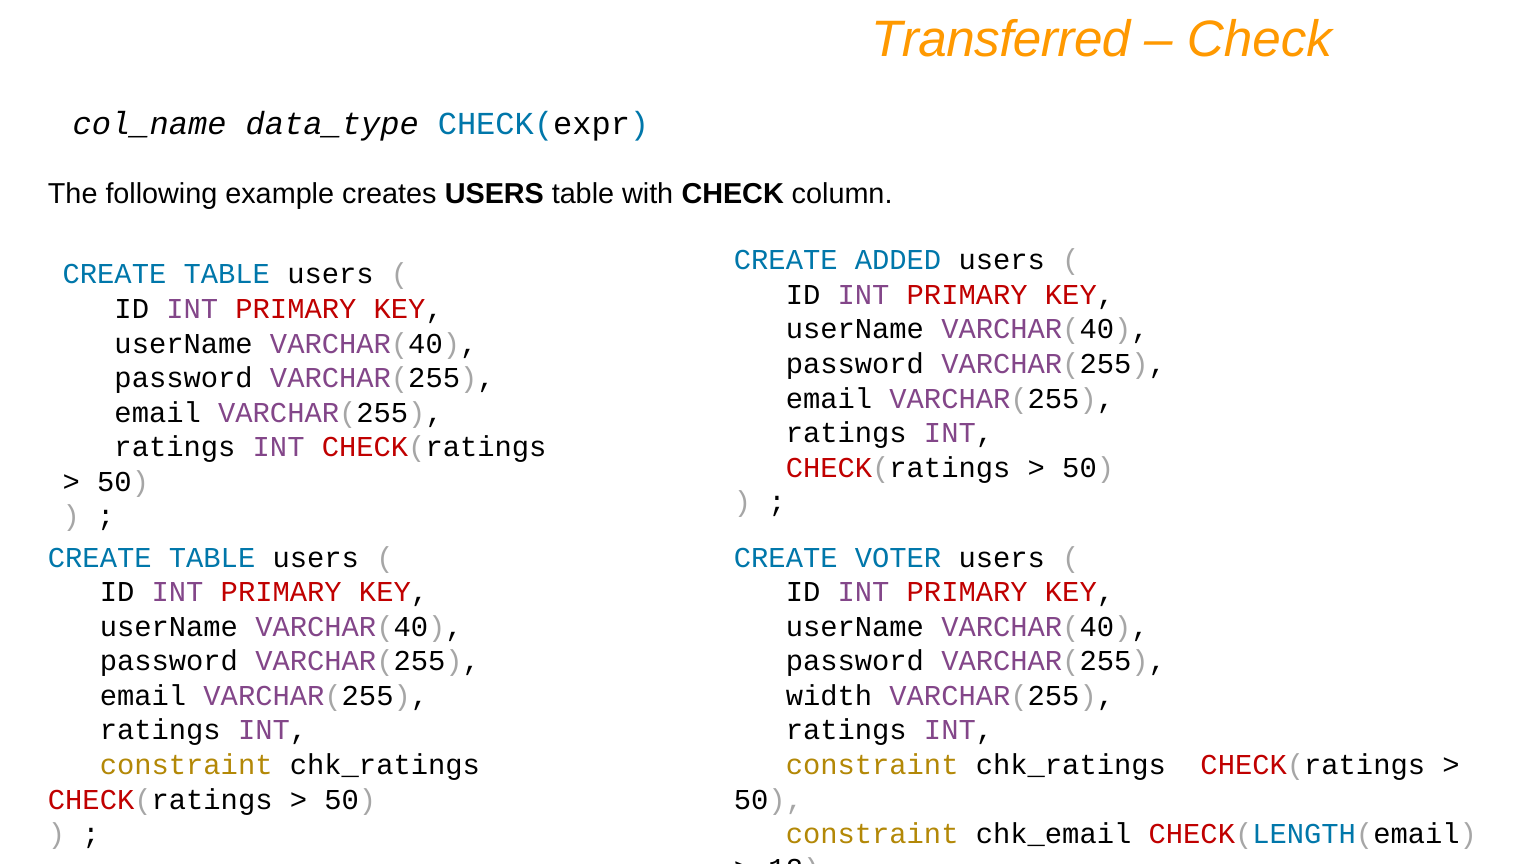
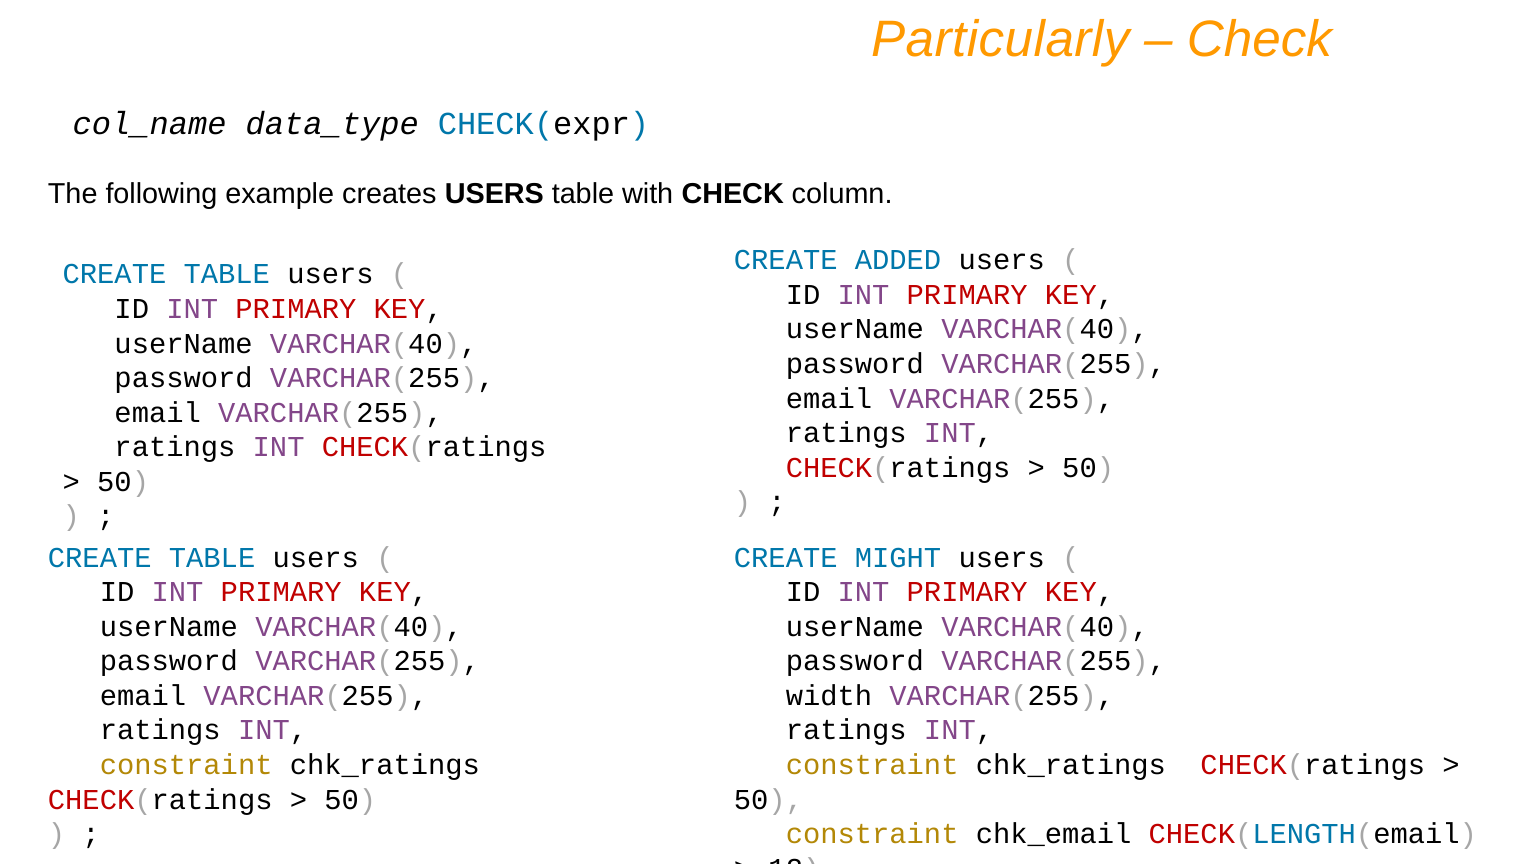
Transferred: Transferred -> Particularly
VOTER: VOTER -> MIGHT
